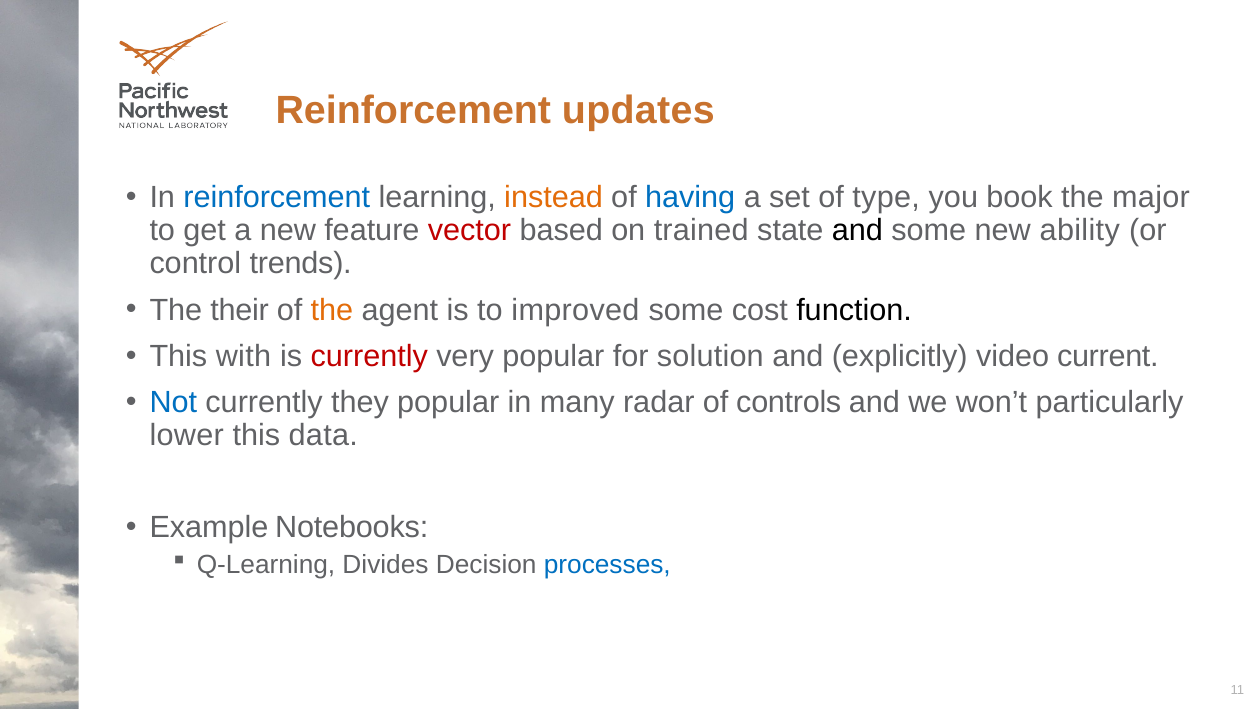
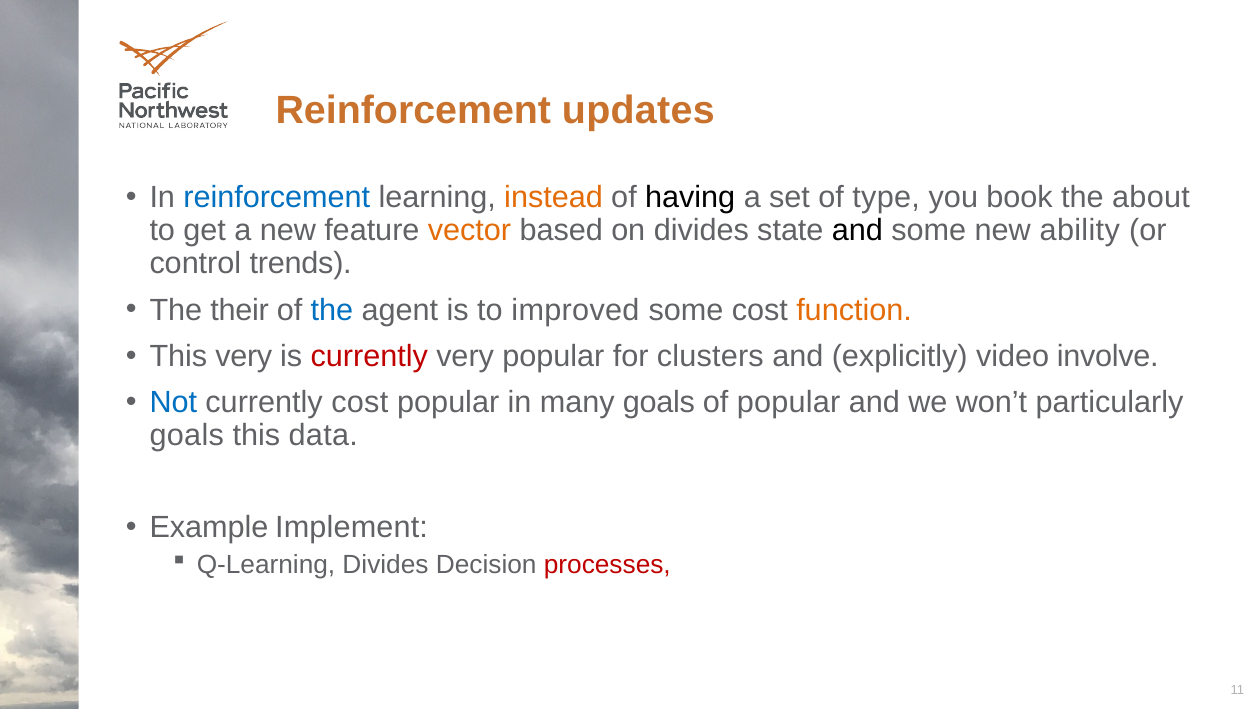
having colour: blue -> black
major: major -> about
vector colour: red -> orange
on trained: trained -> divides
the at (332, 310) colour: orange -> blue
function colour: black -> orange
This with: with -> very
solution: solution -> clusters
current: current -> involve
currently they: they -> cost
many radar: radar -> goals
of controls: controls -> popular
lower at (187, 435): lower -> goals
Notebooks: Notebooks -> Implement
processes colour: blue -> red
